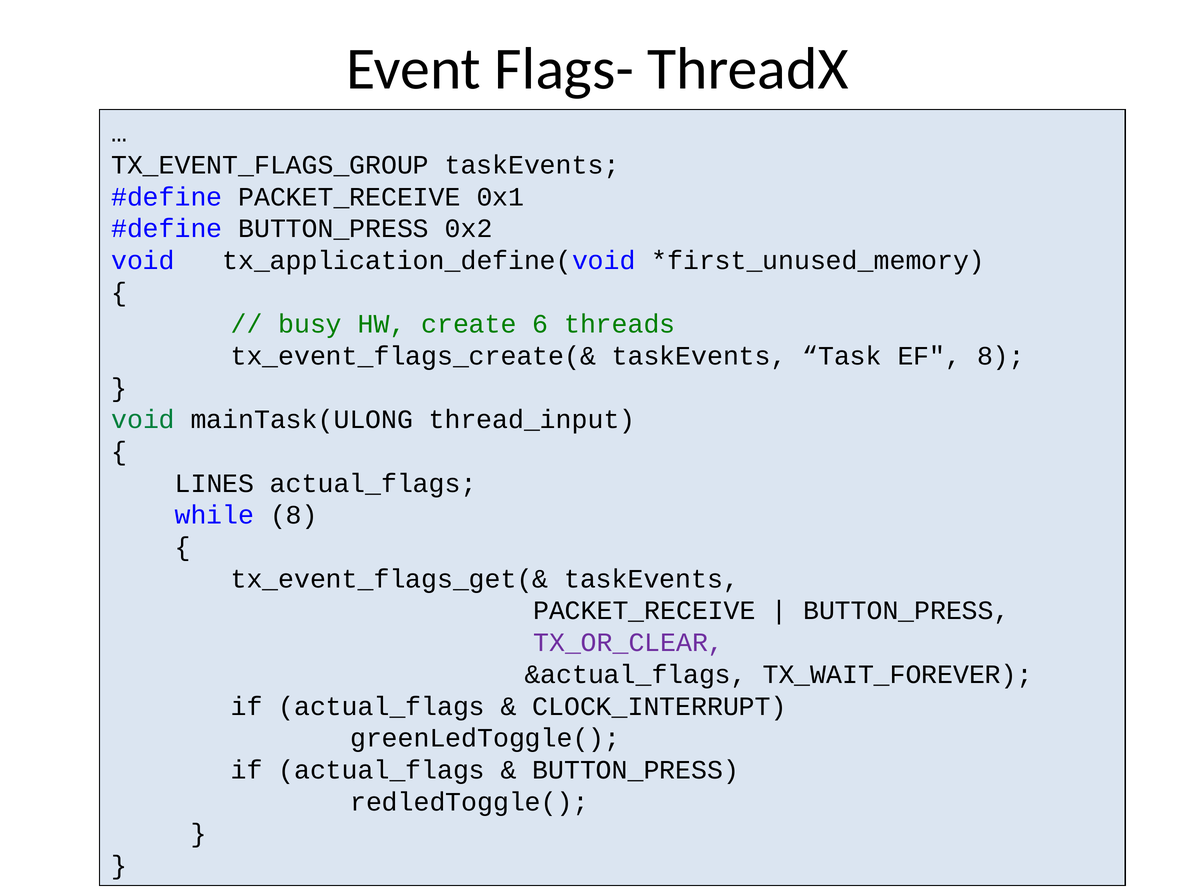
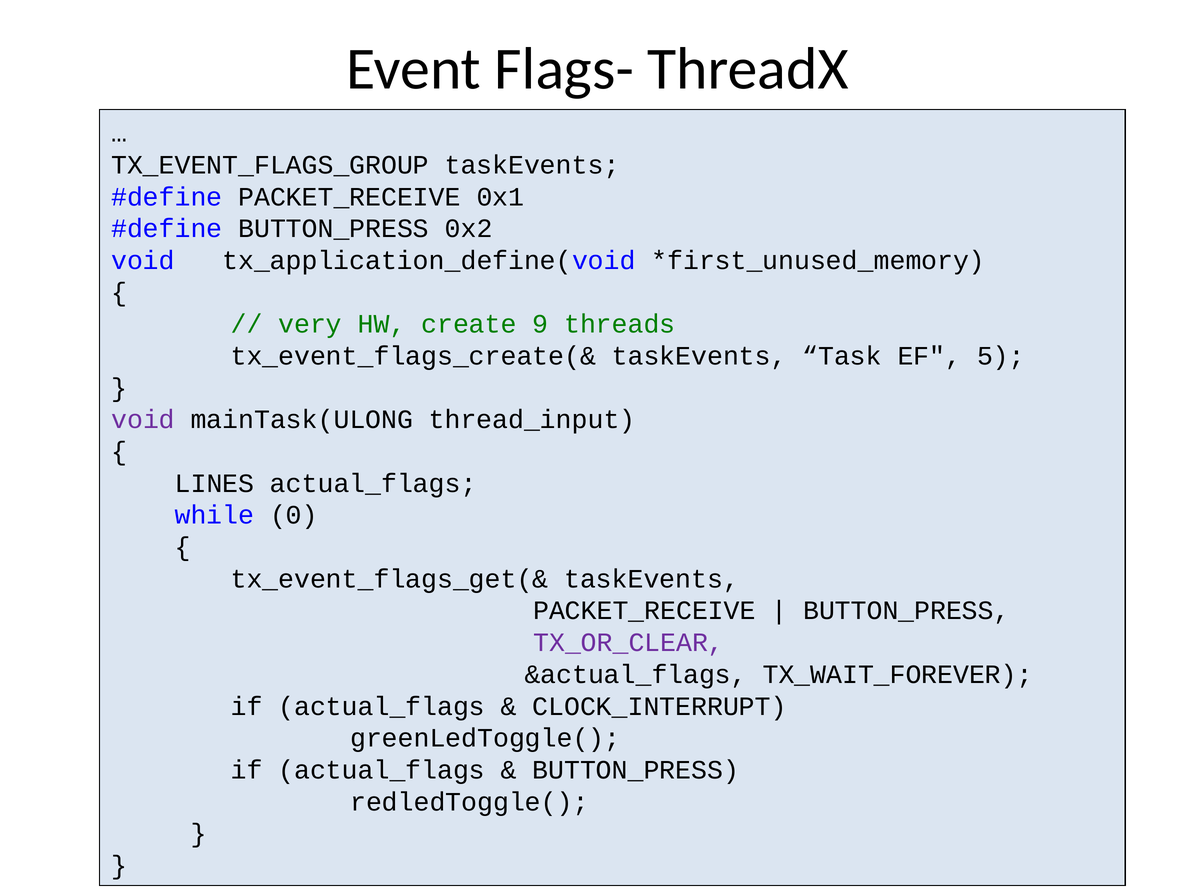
busy: busy -> very
6: 6 -> 9
EF 8: 8 -> 5
void at (143, 420) colour: green -> purple
while 8: 8 -> 0
